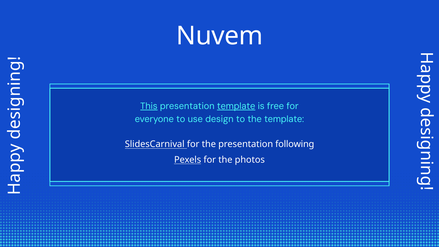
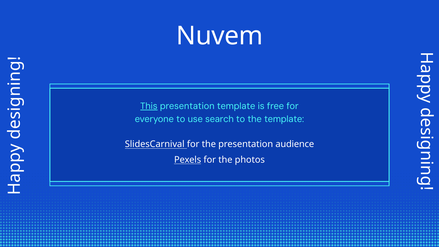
template at (236, 106) underline: present -> none
design: design -> search
following: following -> audience
